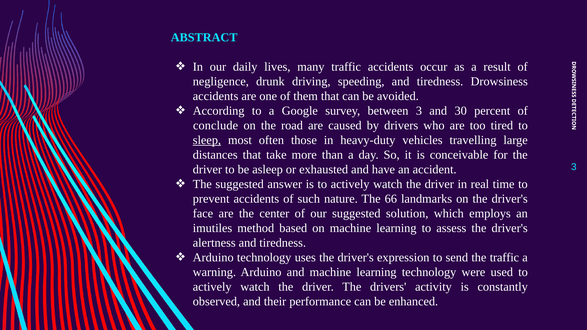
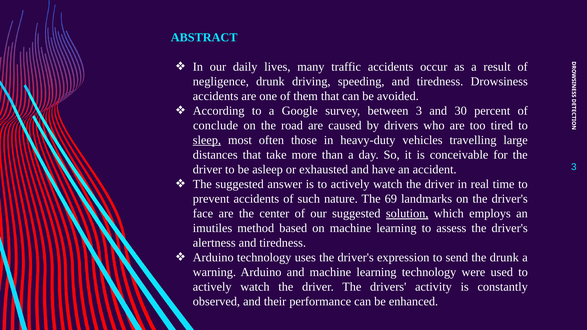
66: 66 -> 69
solution underline: none -> present
the traffic: traffic -> drunk
